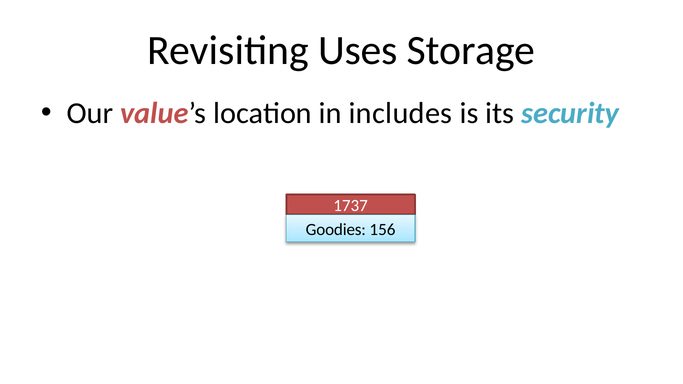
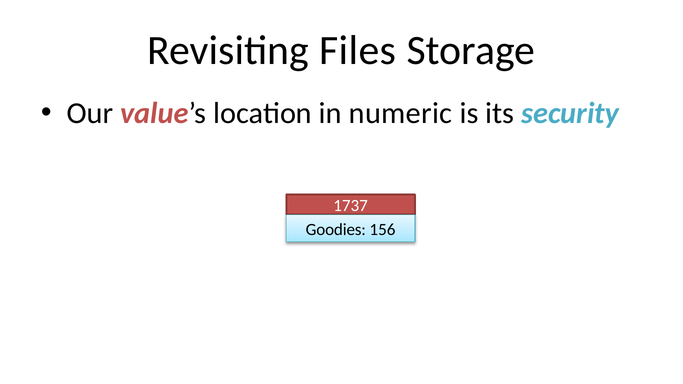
Uses: Uses -> Files
includes: includes -> numeric
